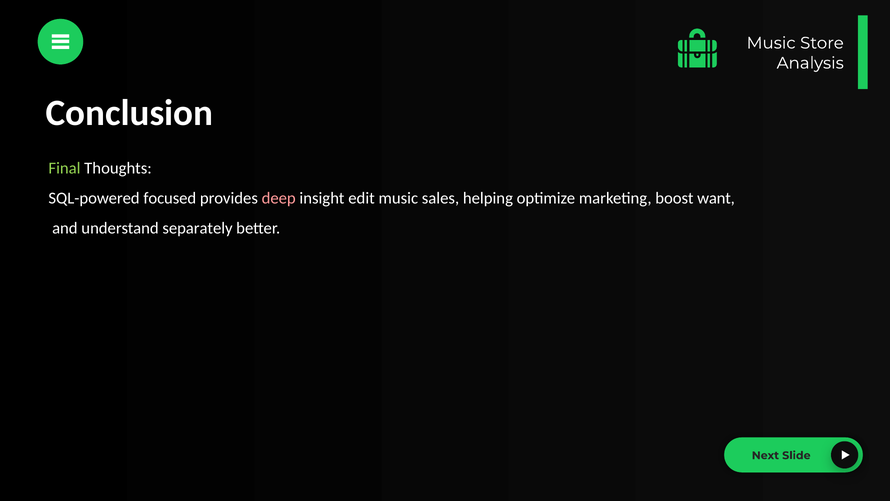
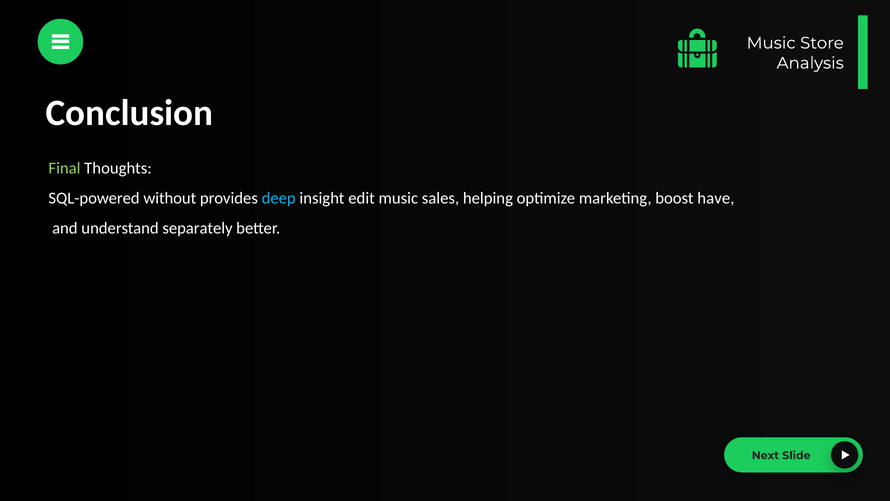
focused: focused -> without
deep colour: pink -> light blue
want: want -> have
